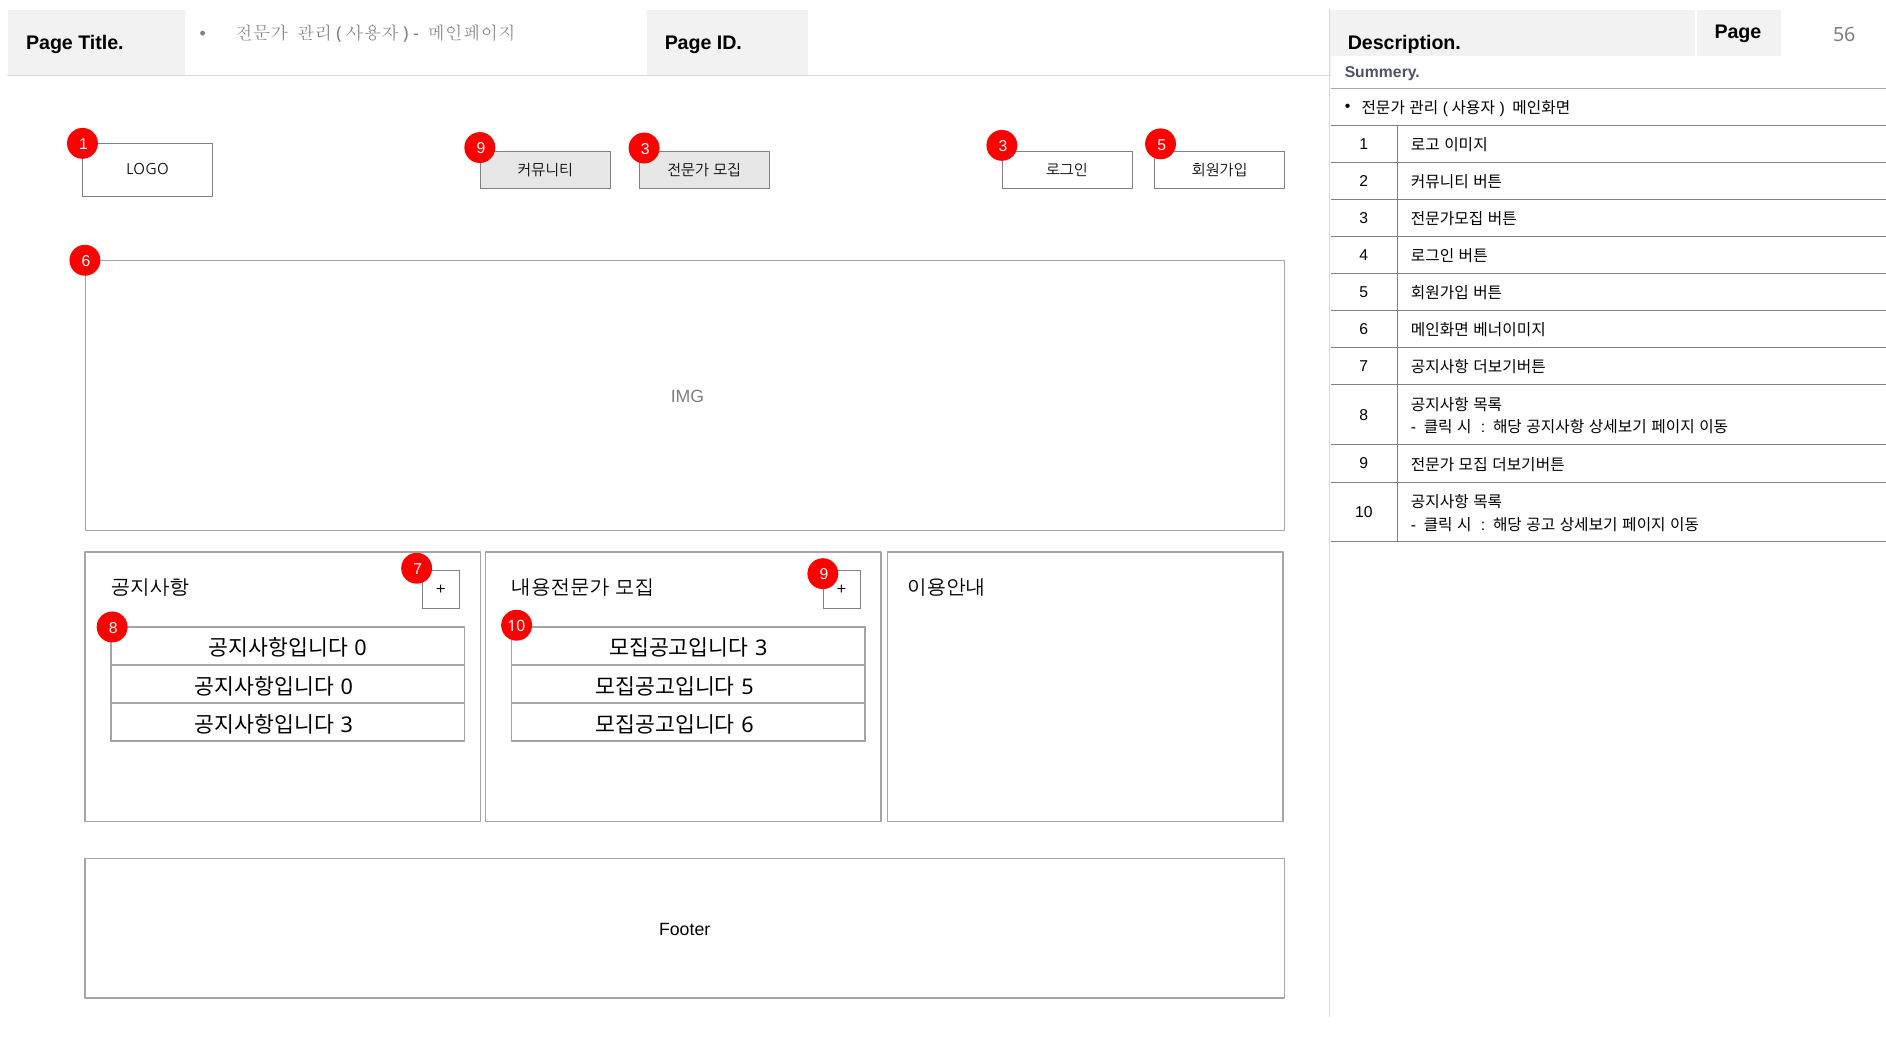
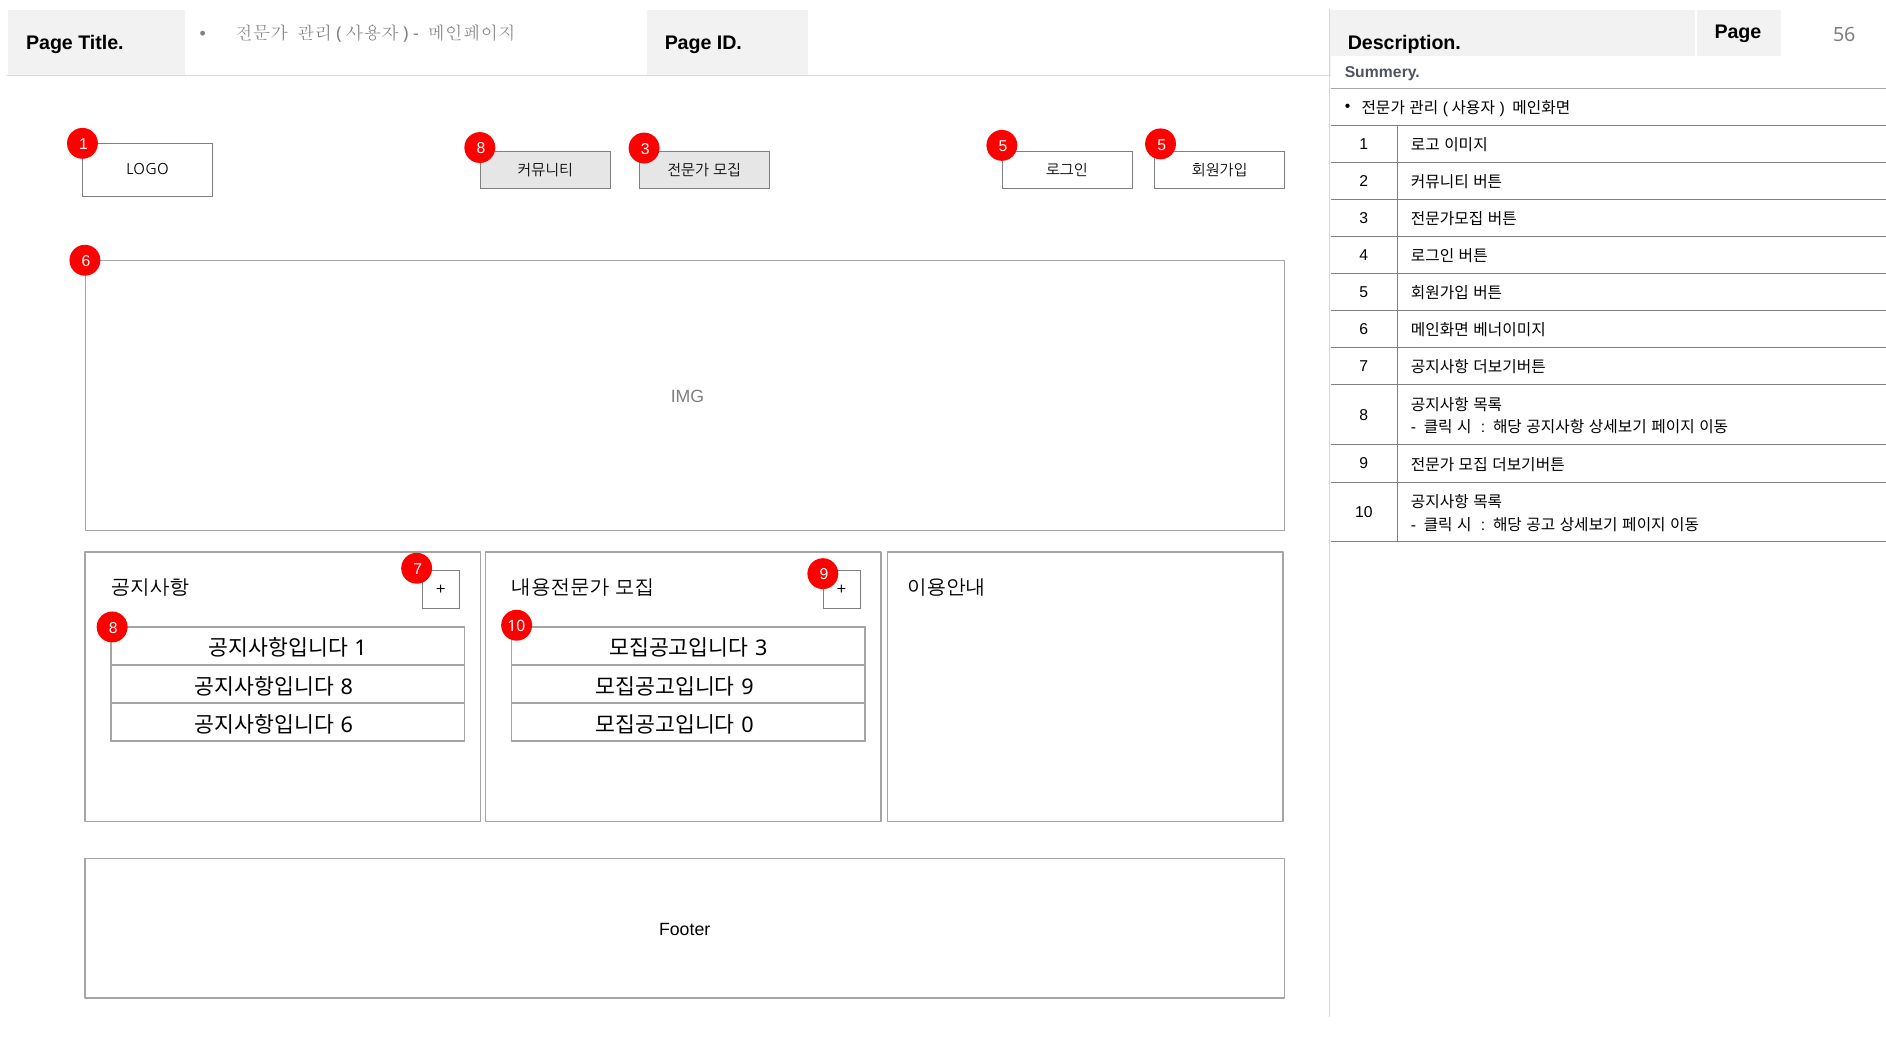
1 9: 9 -> 8
3 3: 3 -> 5
0 at (361, 649): 0 -> 1
0 at (347, 687): 0 -> 8
5 at (748, 687): 5 -> 9
3 at (347, 725): 3 -> 6
6 at (748, 725): 6 -> 0
